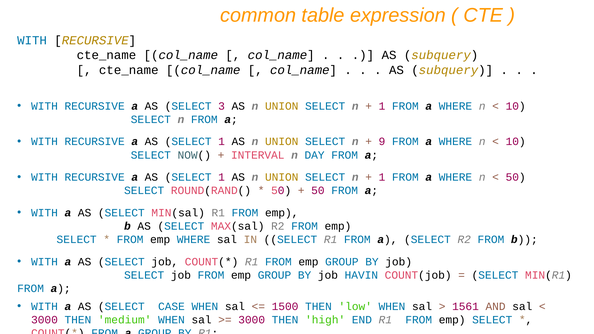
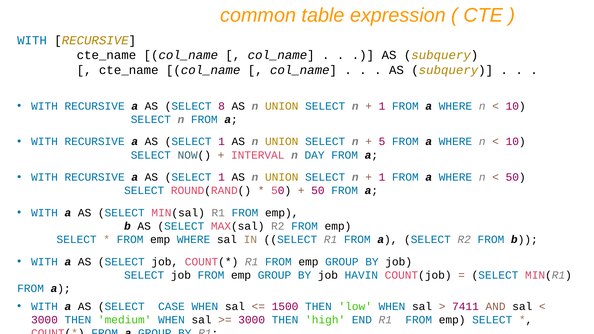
3: 3 -> 8
9: 9 -> 5
1561: 1561 -> 7411
